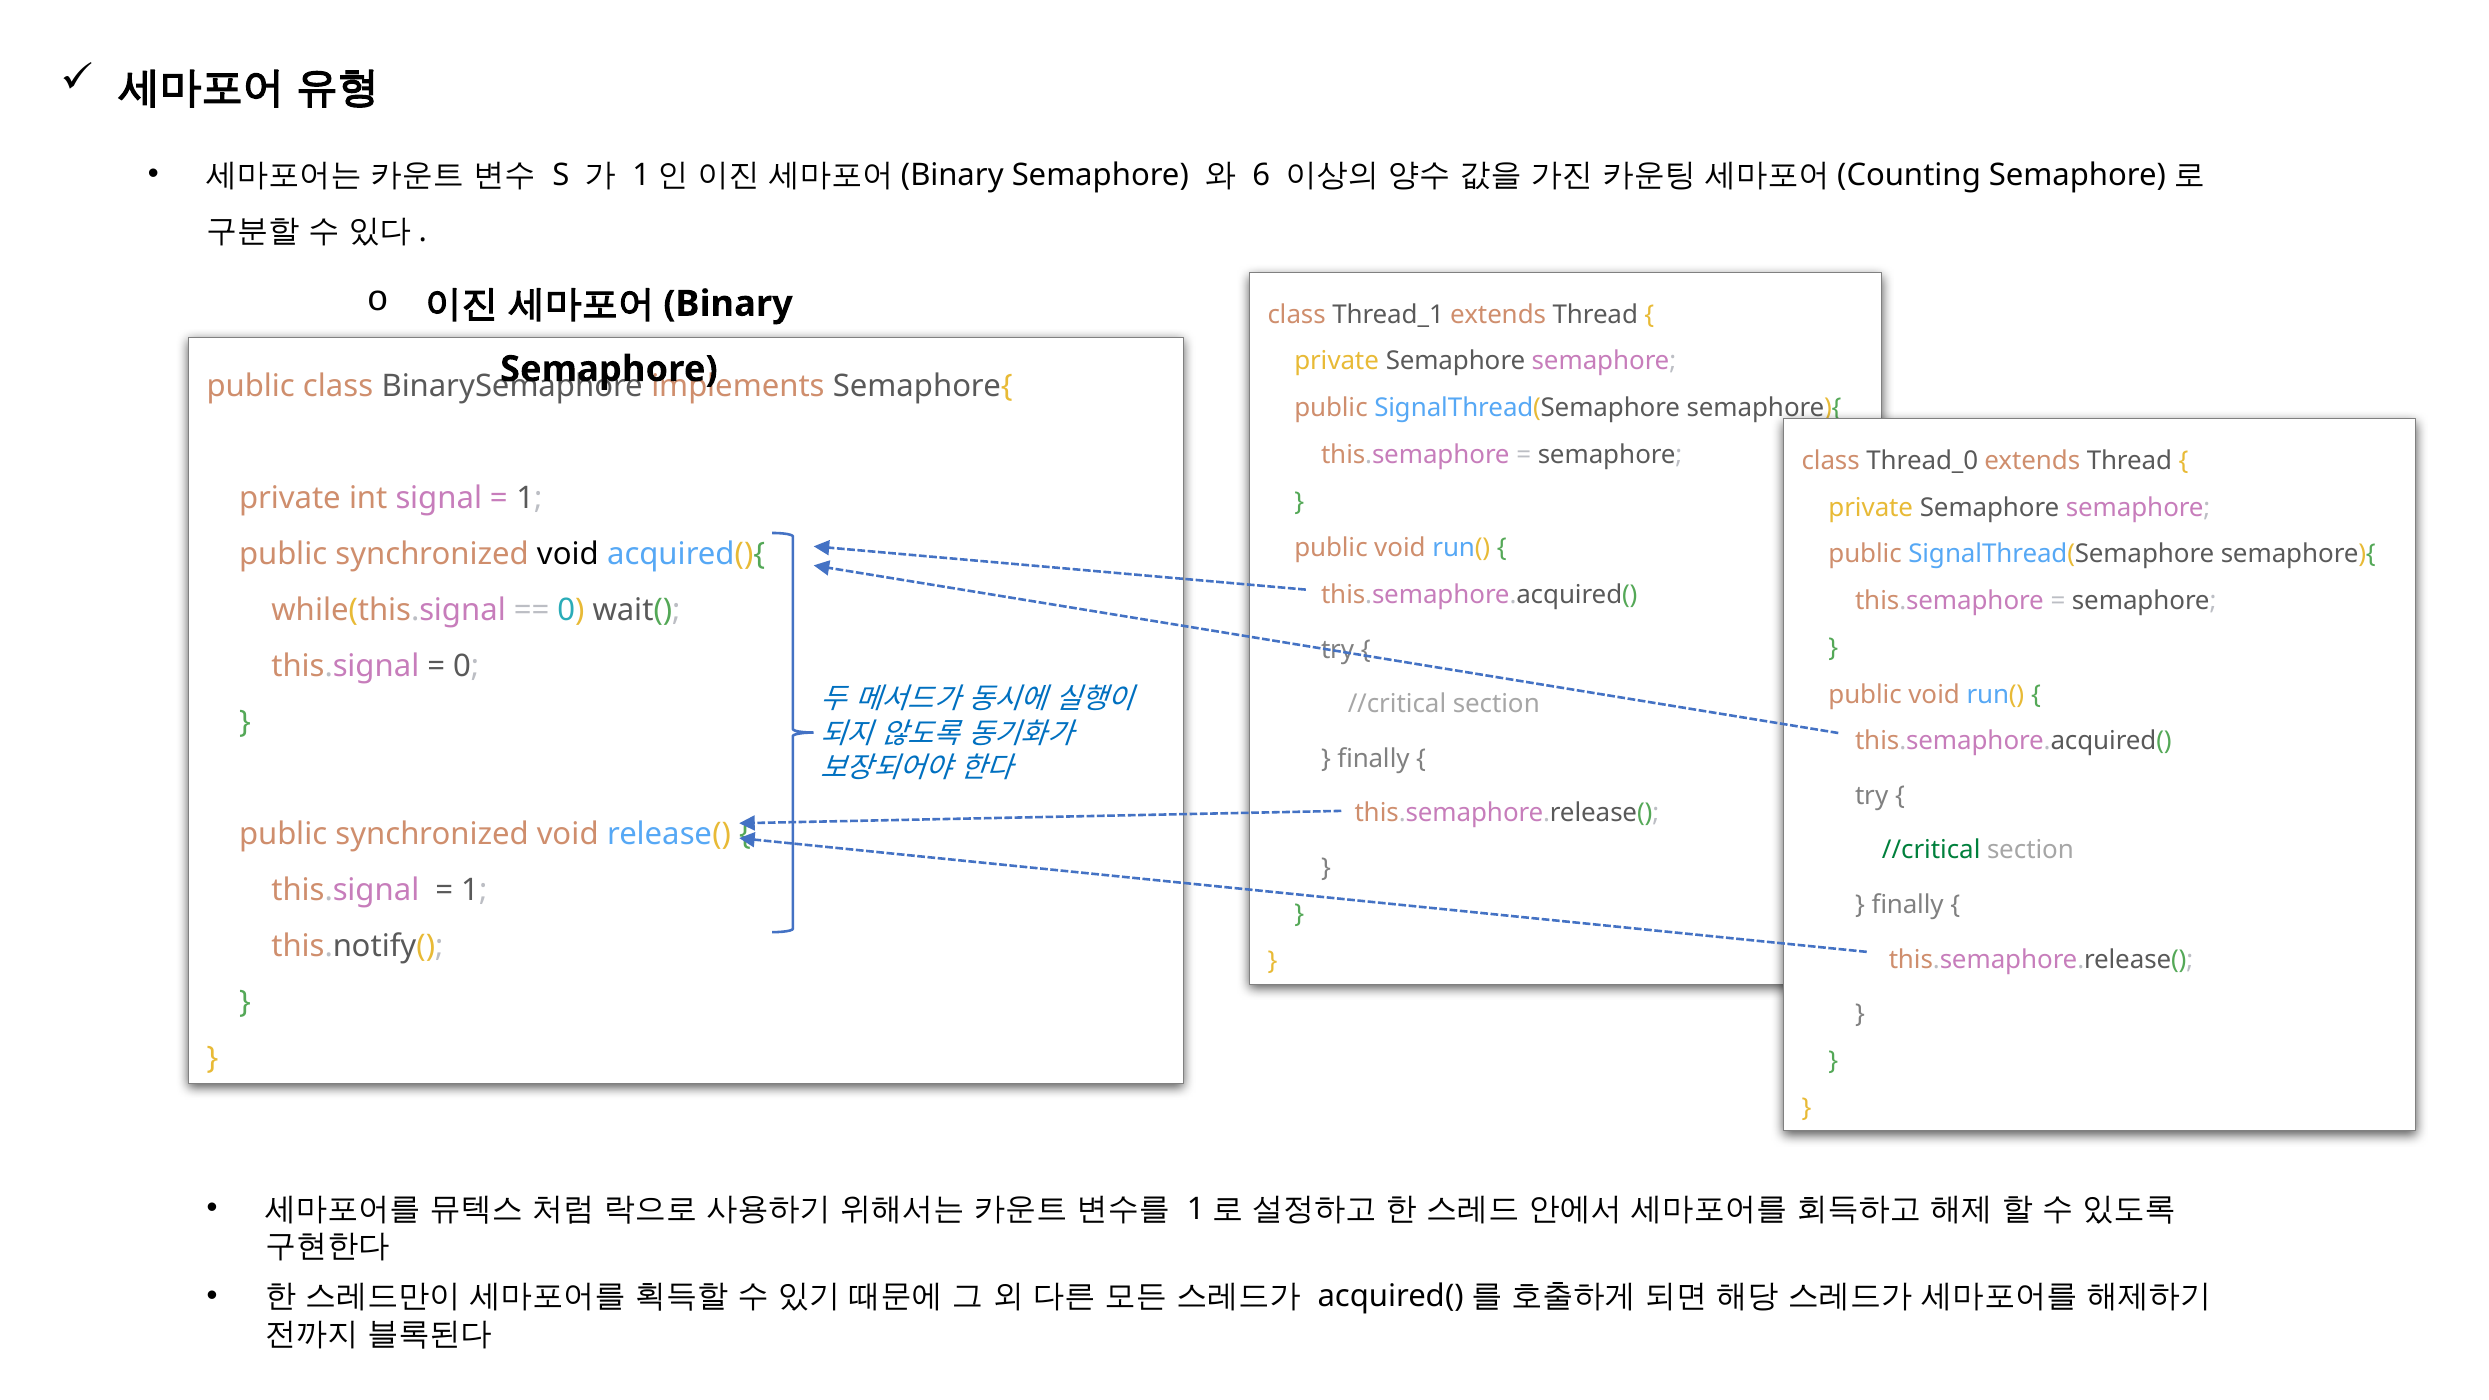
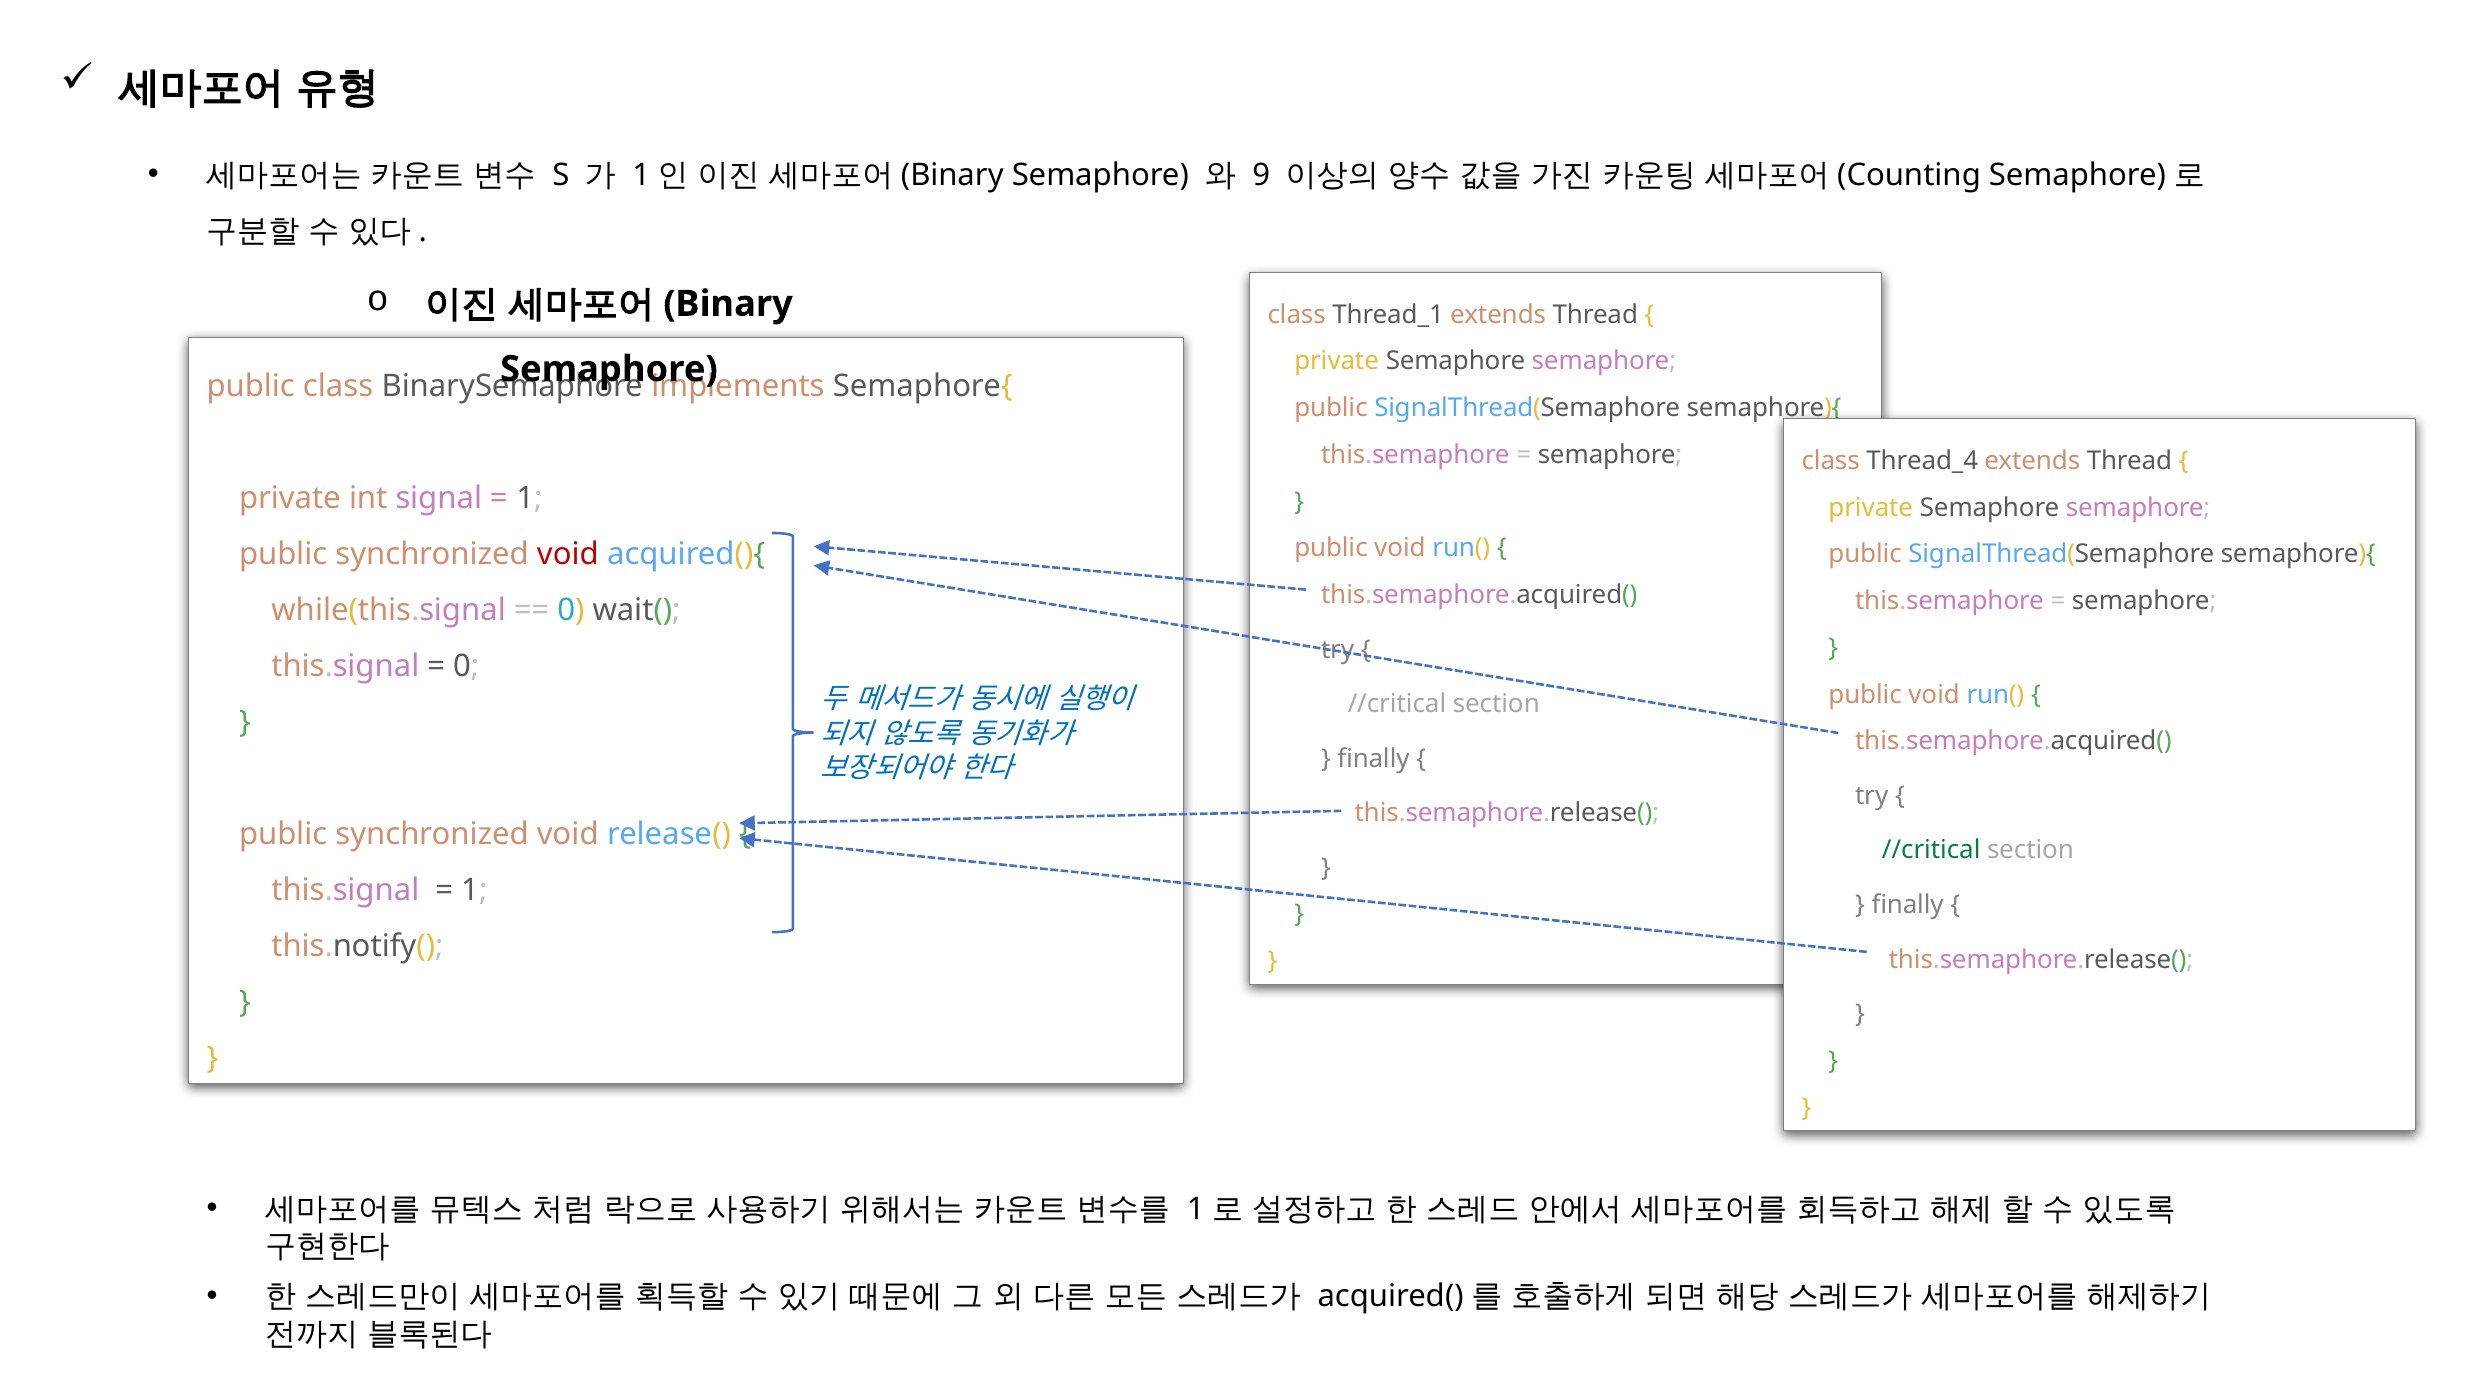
6: 6 -> 9
Thread_0: Thread_0 -> Thread_4
void at (568, 554) colour: black -> red
